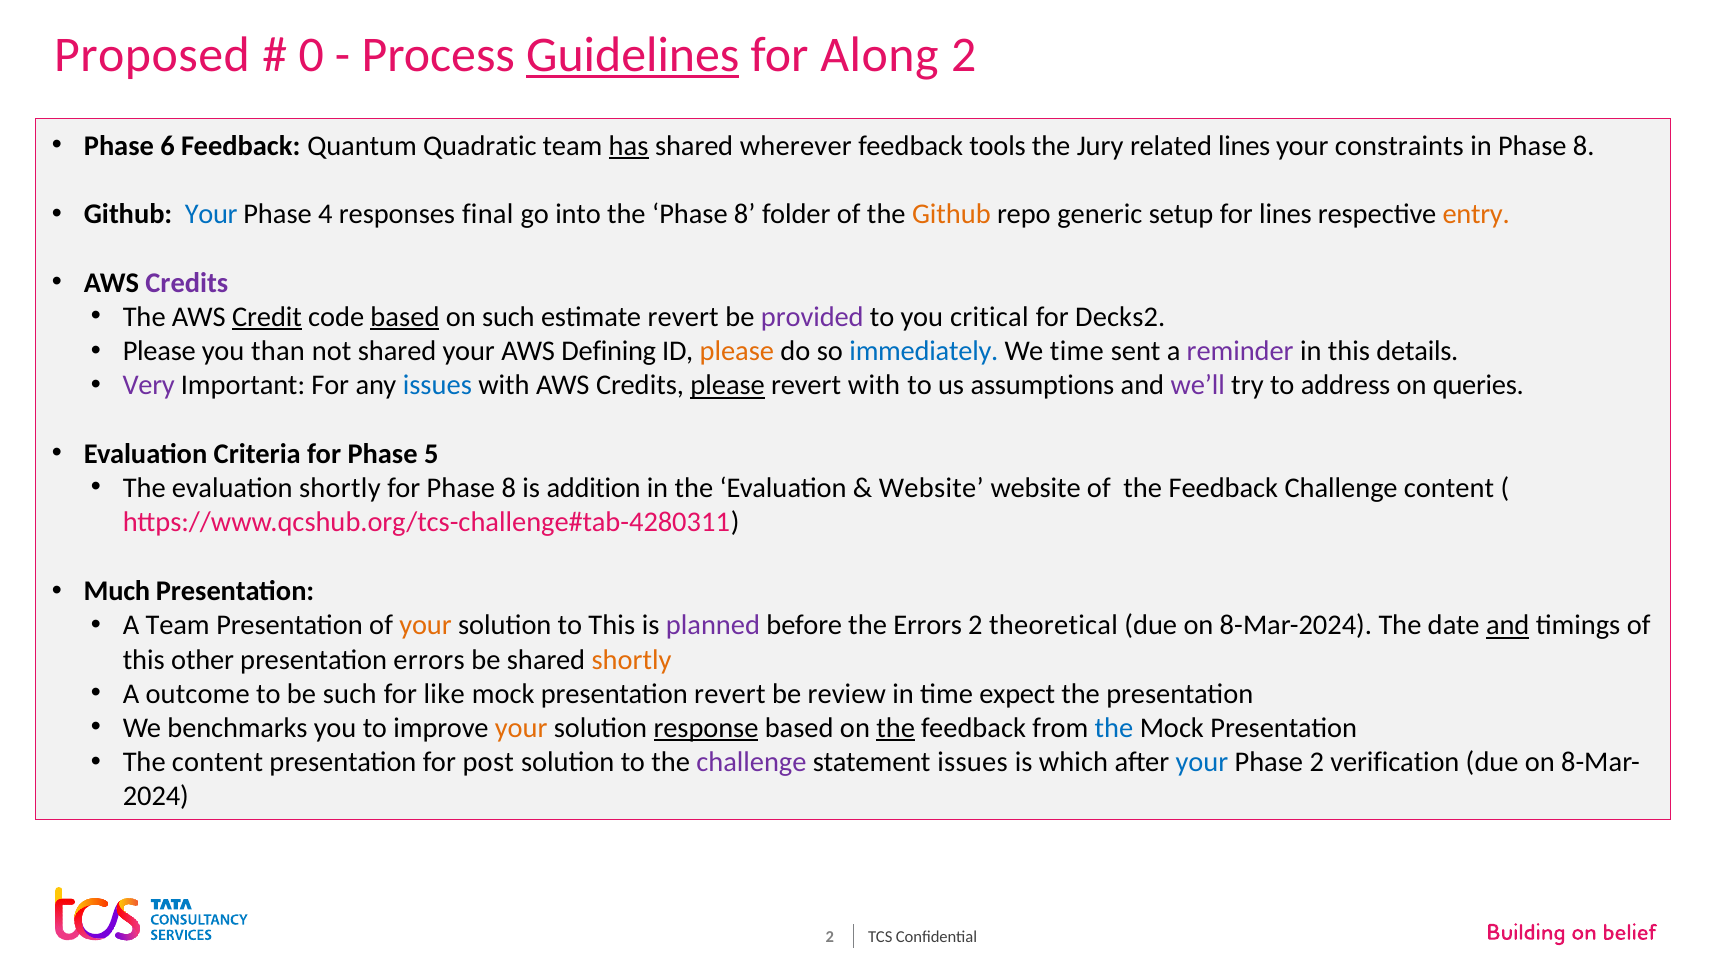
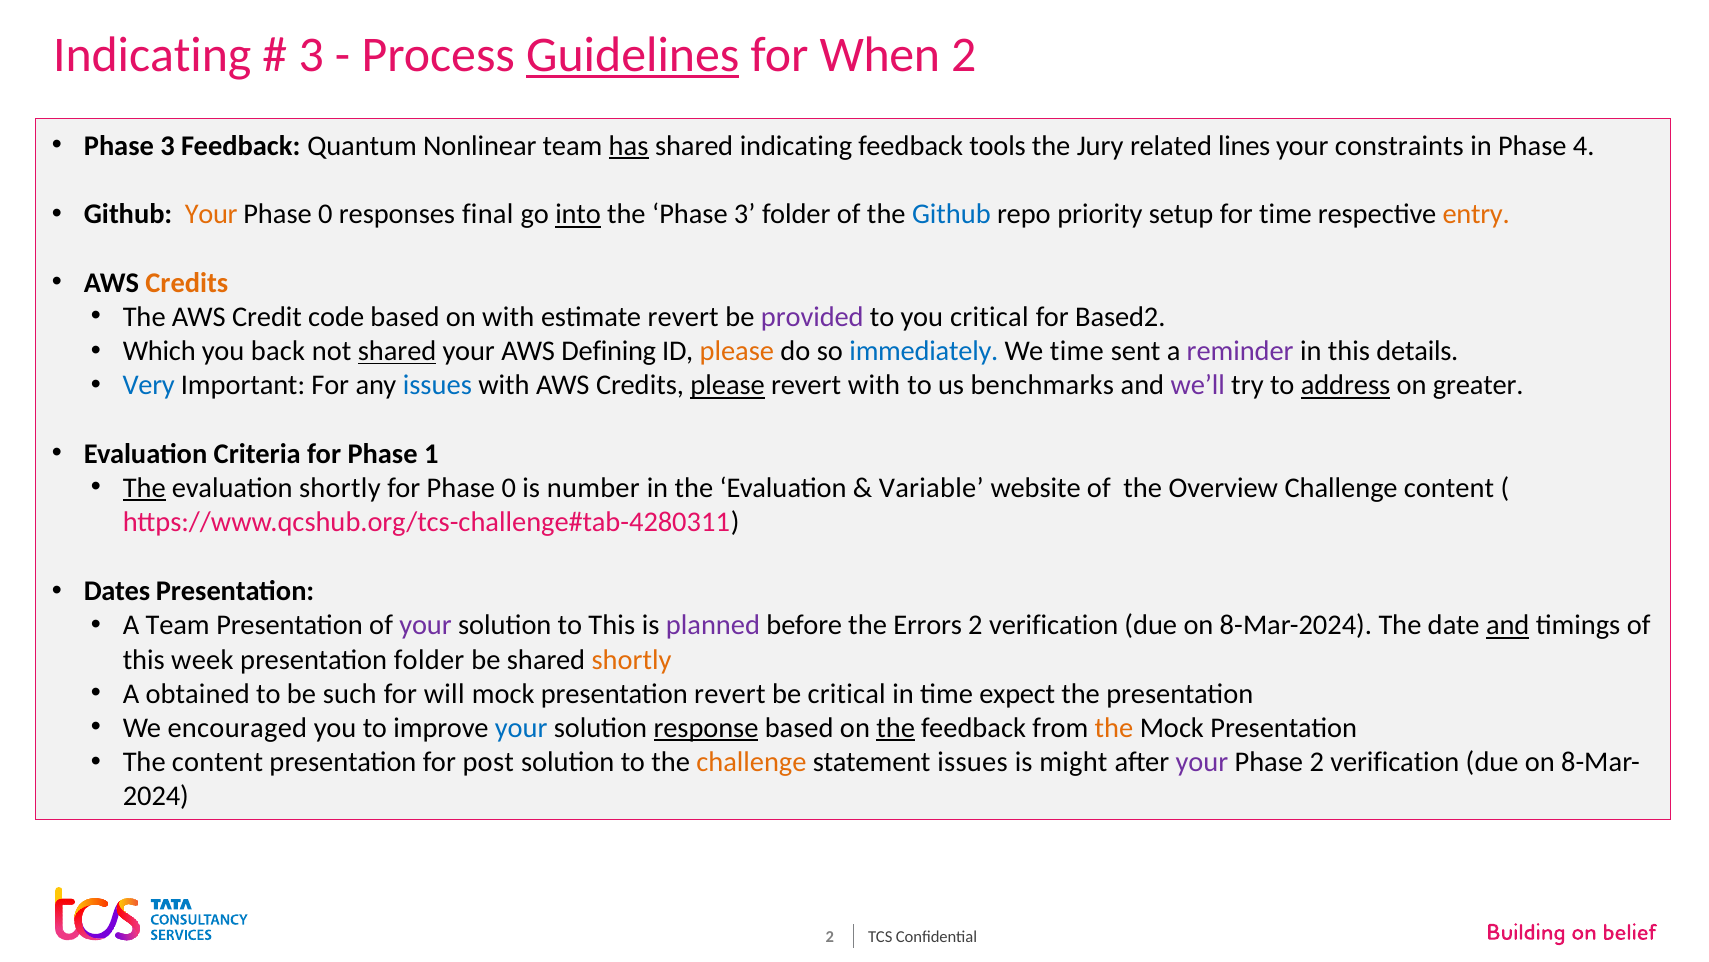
Proposed at (152, 55): Proposed -> Indicating
0 at (311, 55): 0 -> 3
Along: Along -> When
6 at (168, 146): 6 -> 3
Quadratic: Quadratic -> Nonlinear
shared wherever: wherever -> indicating
in Phase 8: 8 -> 4
Your at (211, 214) colour: blue -> orange
4 at (325, 214): 4 -> 0
into underline: none -> present
the Phase 8: 8 -> 3
Github at (951, 214) colour: orange -> blue
generic: generic -> priority
for lines: lines -> time
Credits at (187, 283) colour: purple -> orange
Credit underline: present -> none
based at (405, 317) underline: present -> none
on such: such -> with
Decks2: Decks2 -> Based2
Please at (159, 351): Please -> Which
than: than -> back
shared at (397, 351) underline: none -> present
Very colour: purple -> blue
assumptions: assumptions -> benchmarks
address underline: none -> present
queries: queries -> greater
5: 5 -> 1
The at (144, 488) underline: none -> present
for Phase 8: 8 -> 0
addition: addition -> number
Website at (931, 488): Website -> Variable
of the Feedback: Feedback -> Overview
Much: Much -> Dates
your at (426, 625) colour: orange -> purple
theoretical at (1053, 625): theoretical -> verification
other: other -> week
presentation errors: errors -> folder
outcome: outcome -> obtained
like: like -> will
be review: review -> critical
benchmarks: benchmarks -> encouraged
your at (521, 728) colour: orange -> blue
the at (1114, 728) colour: blue -> orange
challenge at (751, 762) colour: purple -> orange
which: which -> might
your at (1202, 762) colour: blue -> purple
